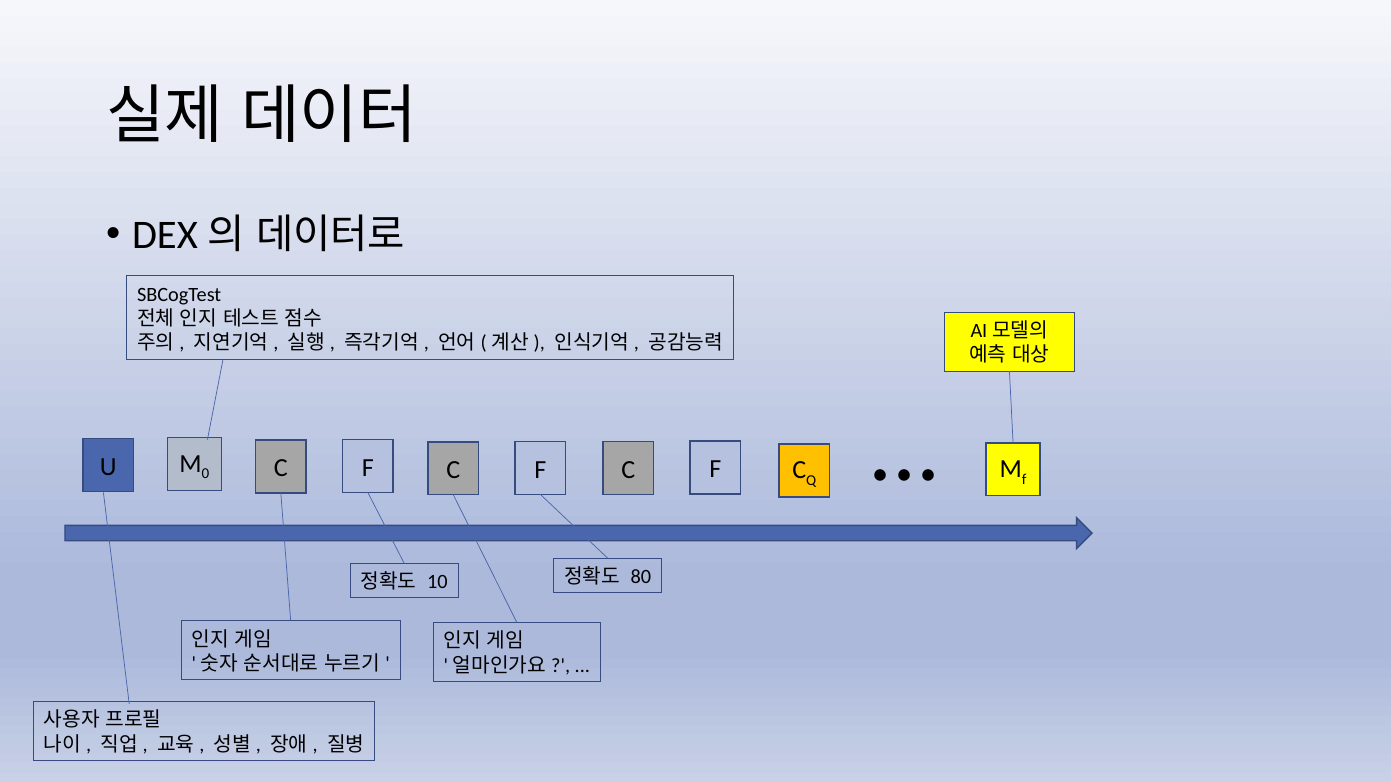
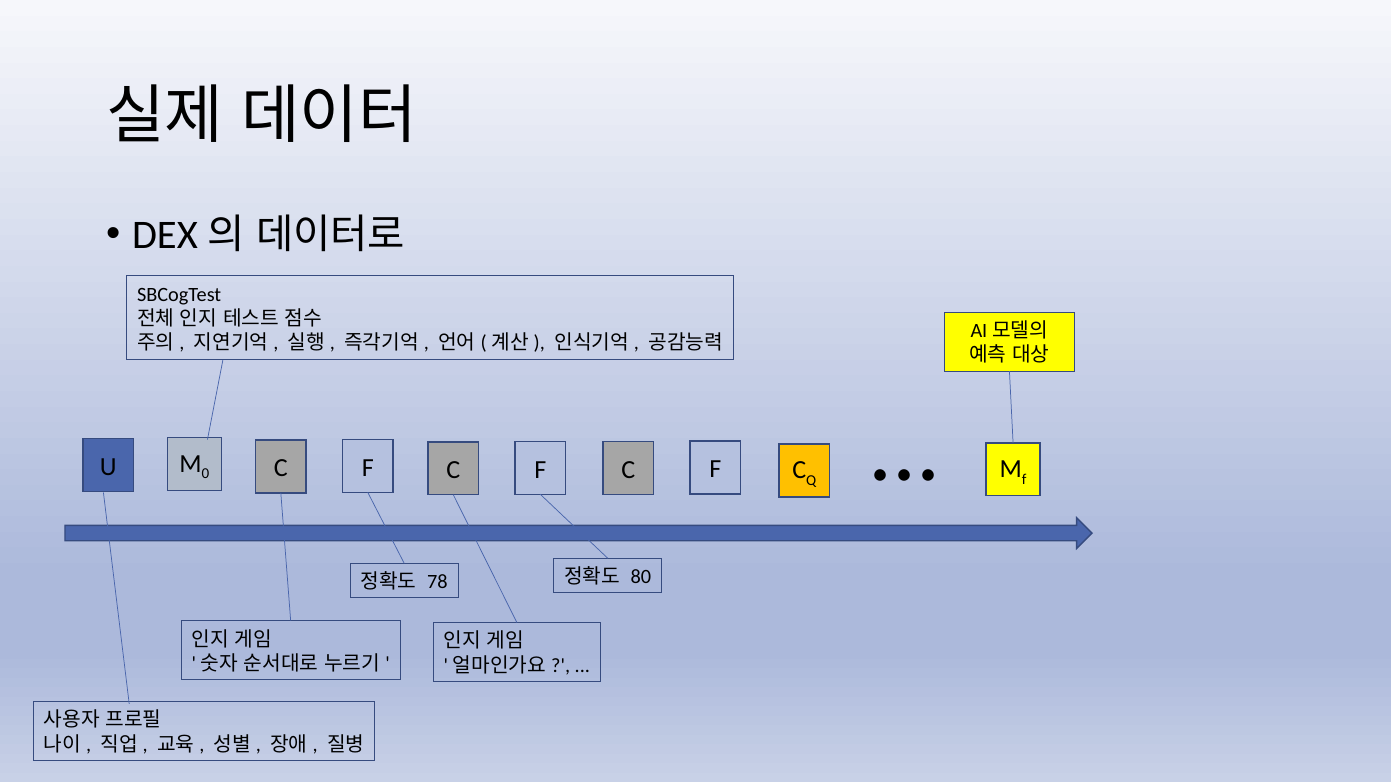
10: 10 -> 78
